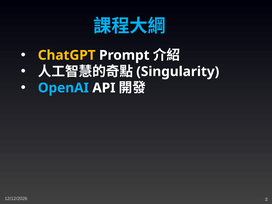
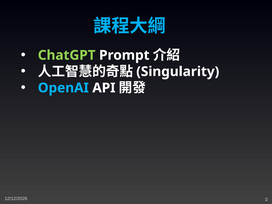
ChatGPT colour: yellow -> light green
